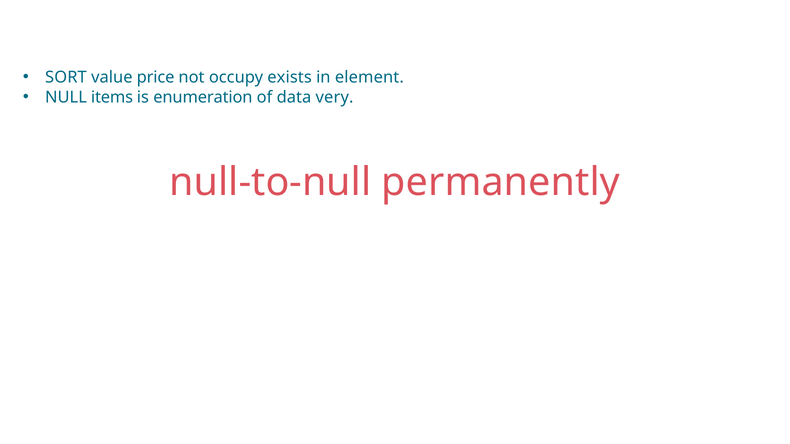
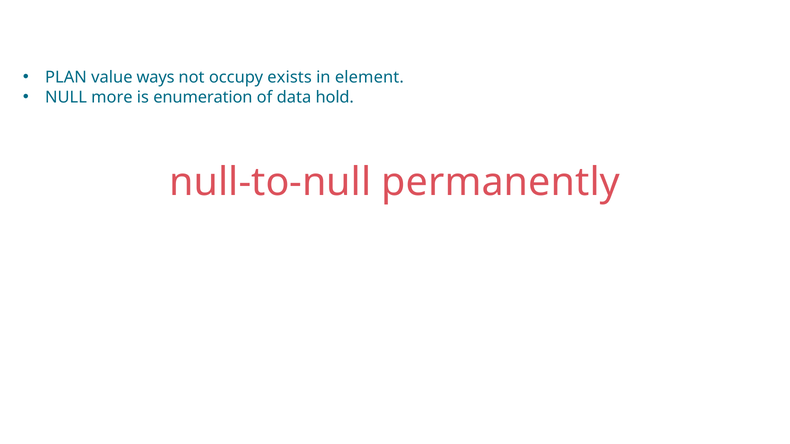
SORT: SORT -> PLAN
price: price -> ways
items: items -> more
very: very -> hold
